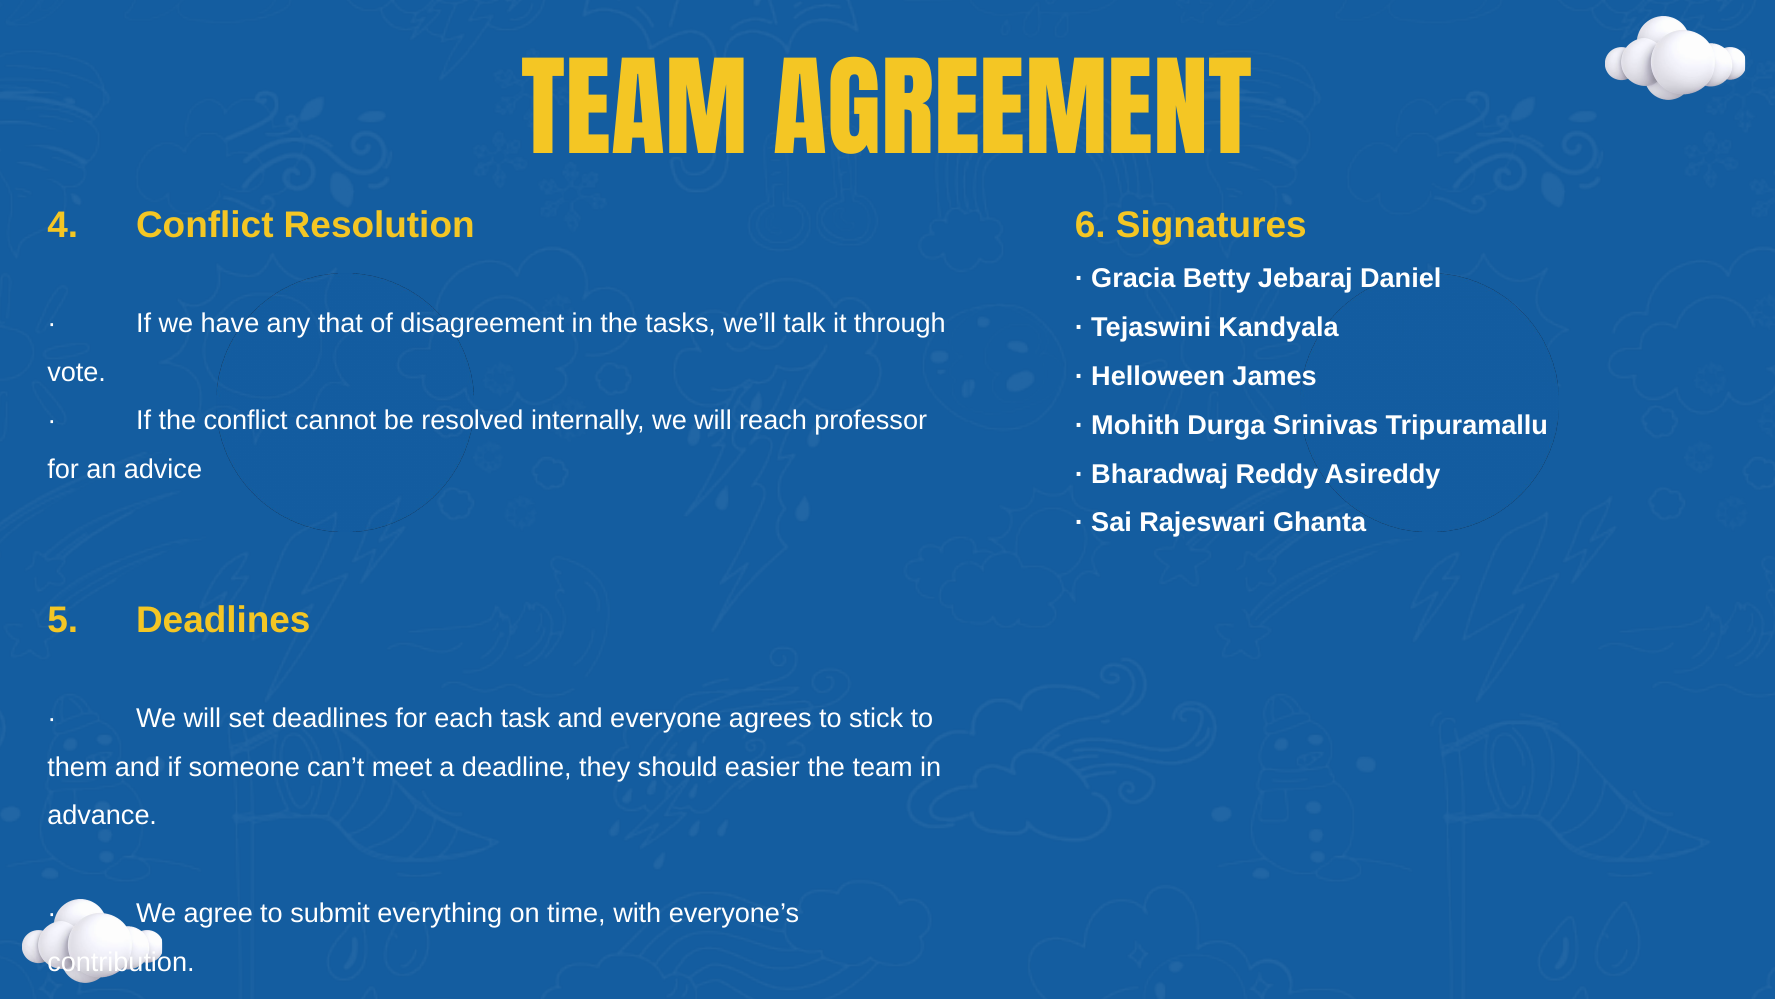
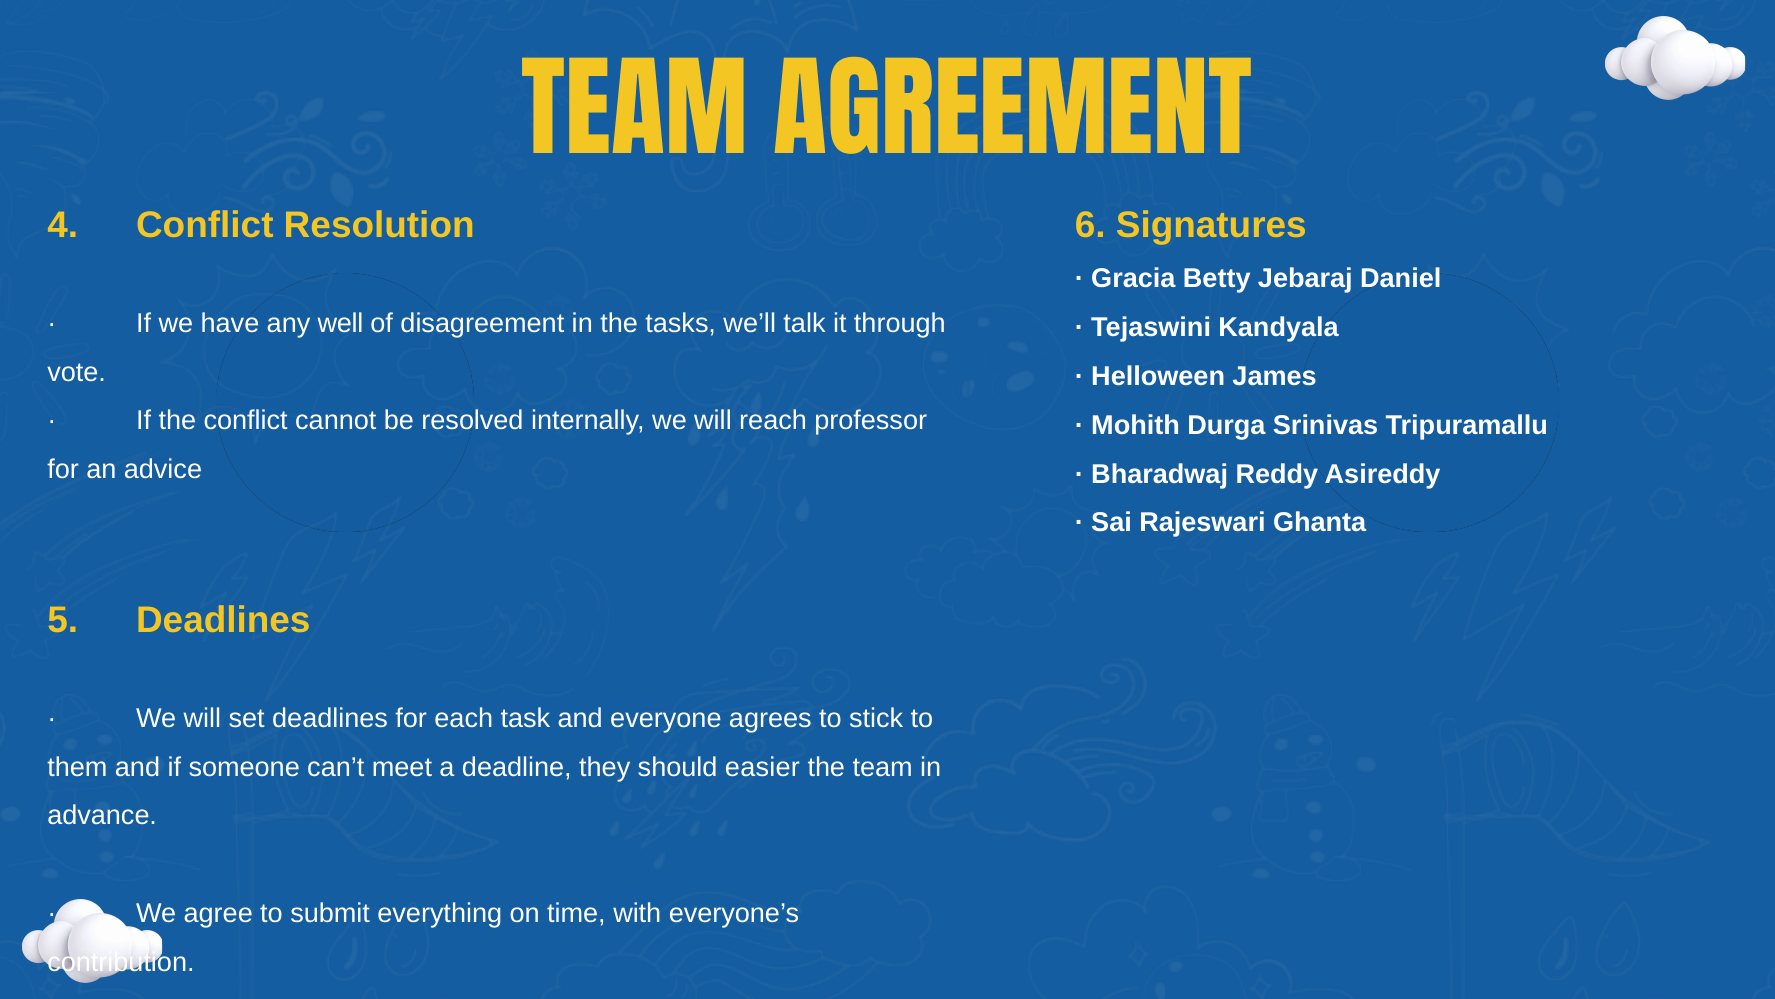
that: that -> well
